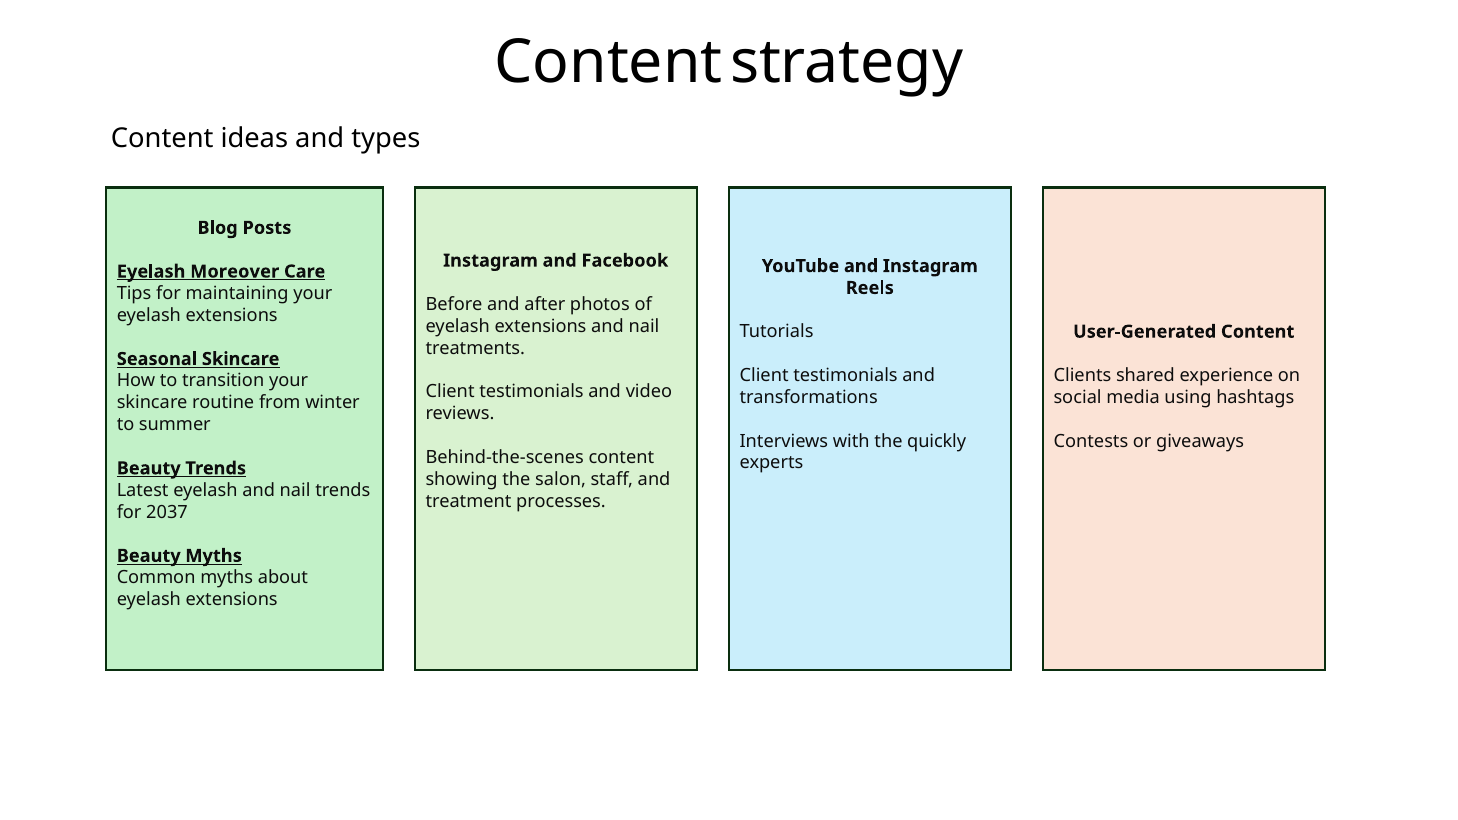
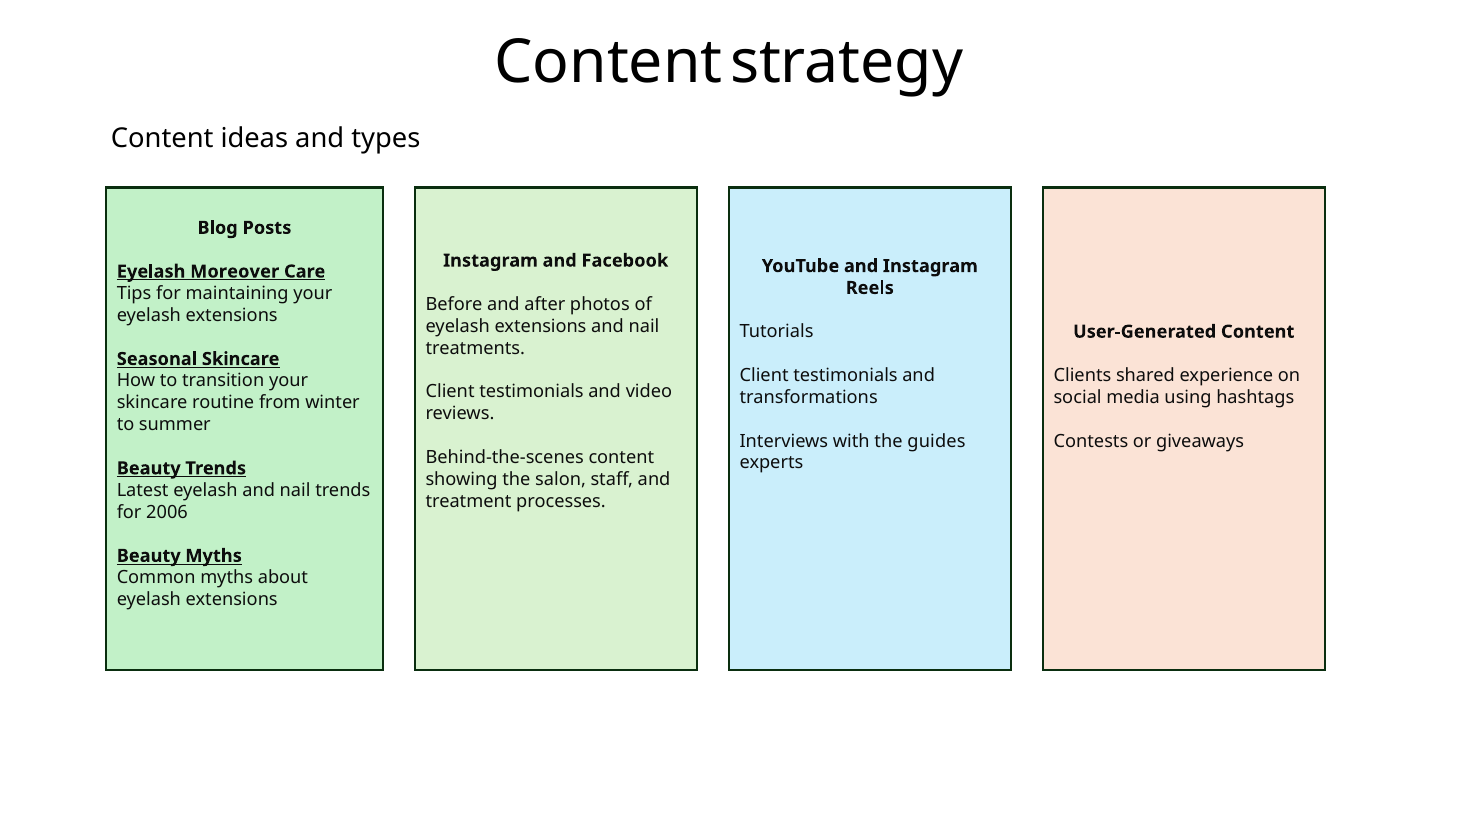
quickly: quickly -> guides
2037: 2037 -> 2006
